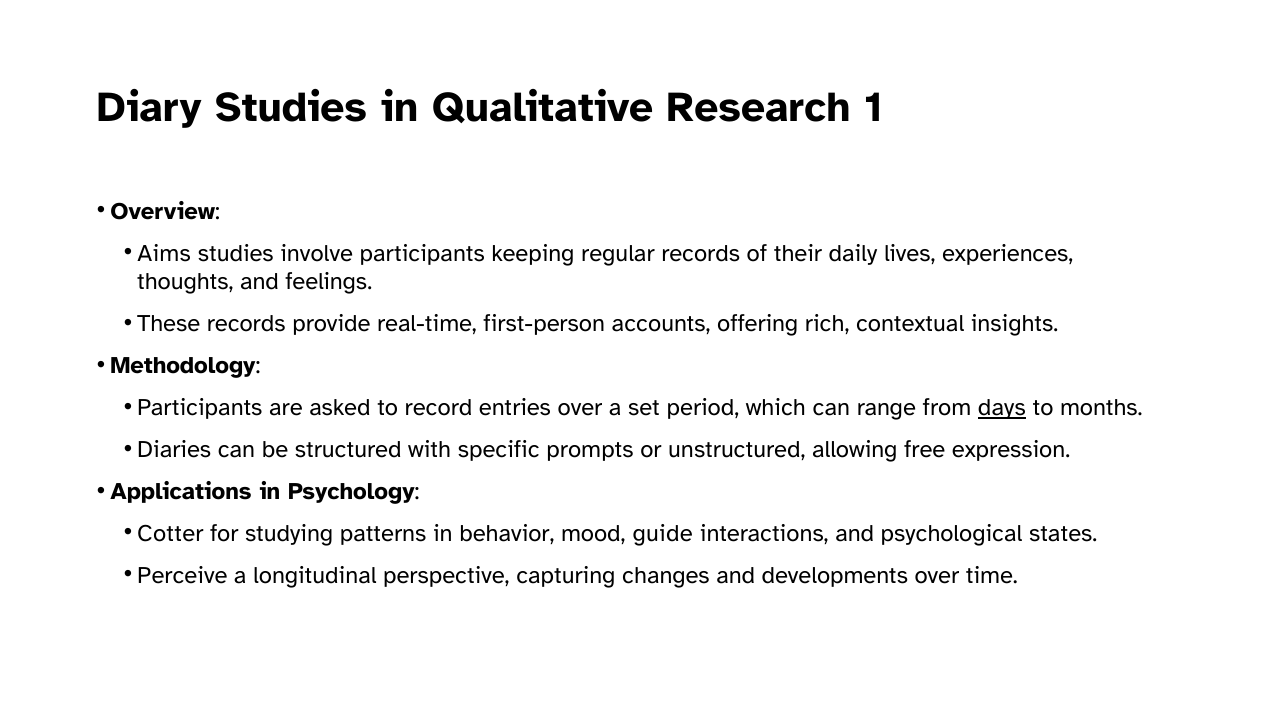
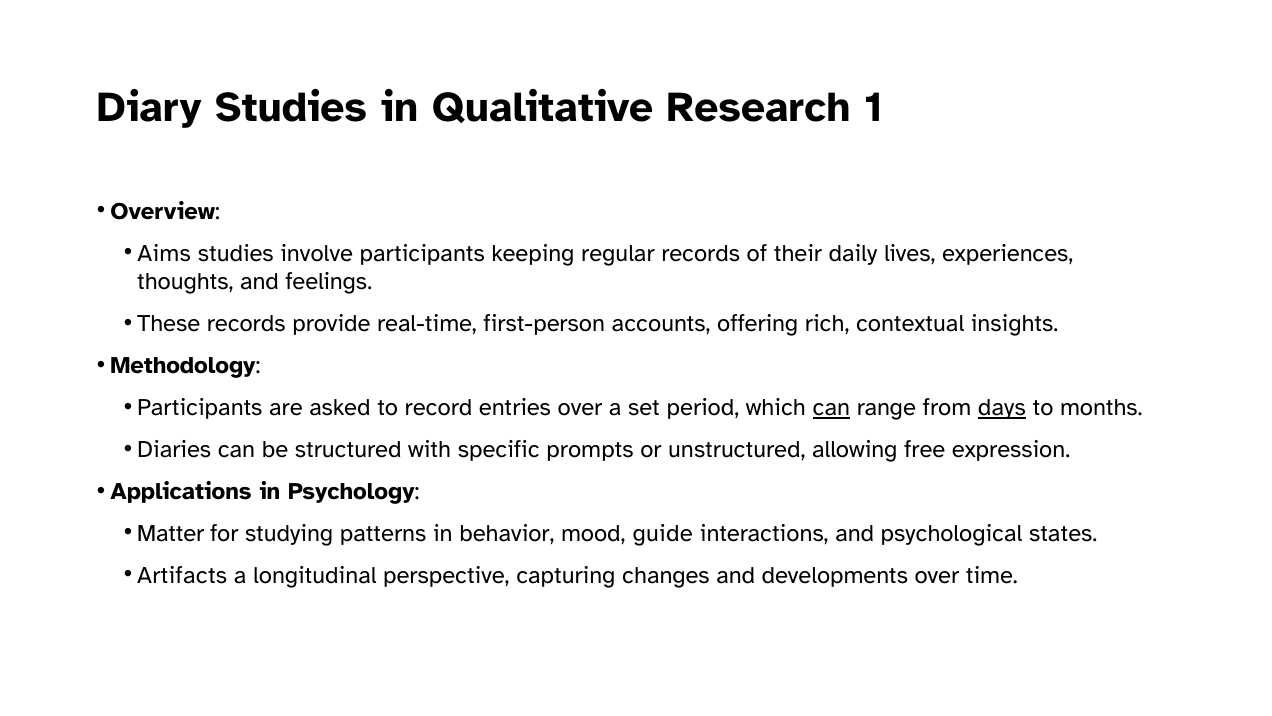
can at (831, 407) underline: none -> present
Cotter: Cotter -> Matter
Perceive: Perceive -> Artifacts
